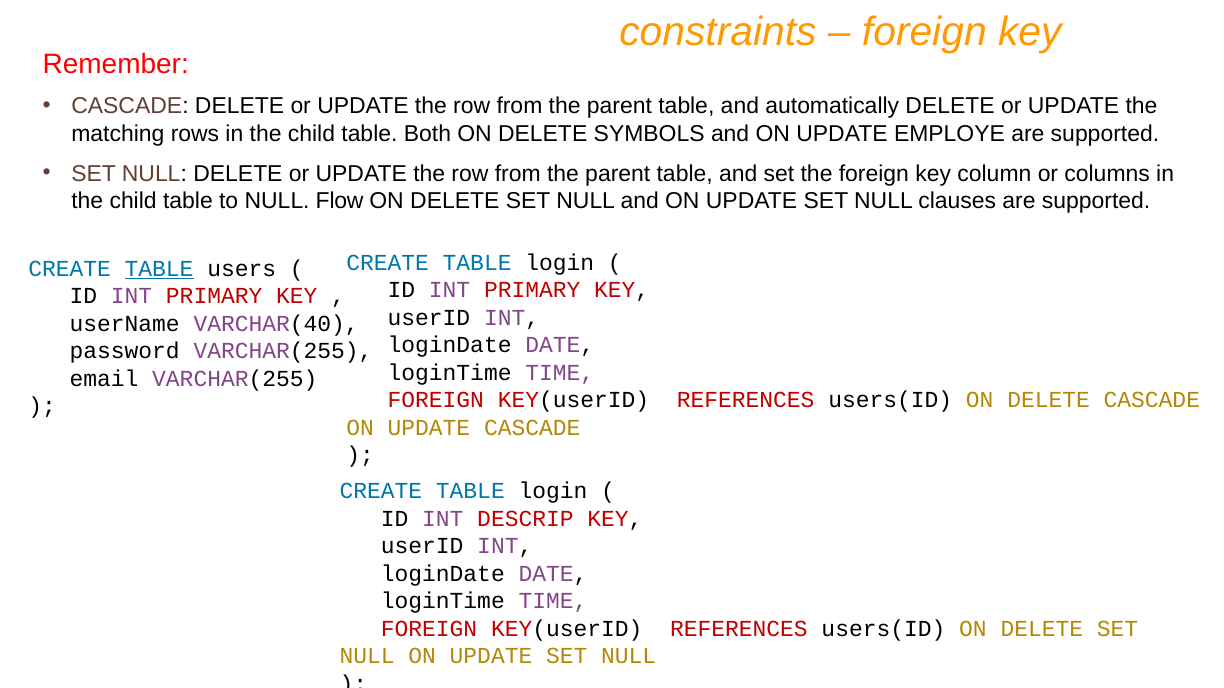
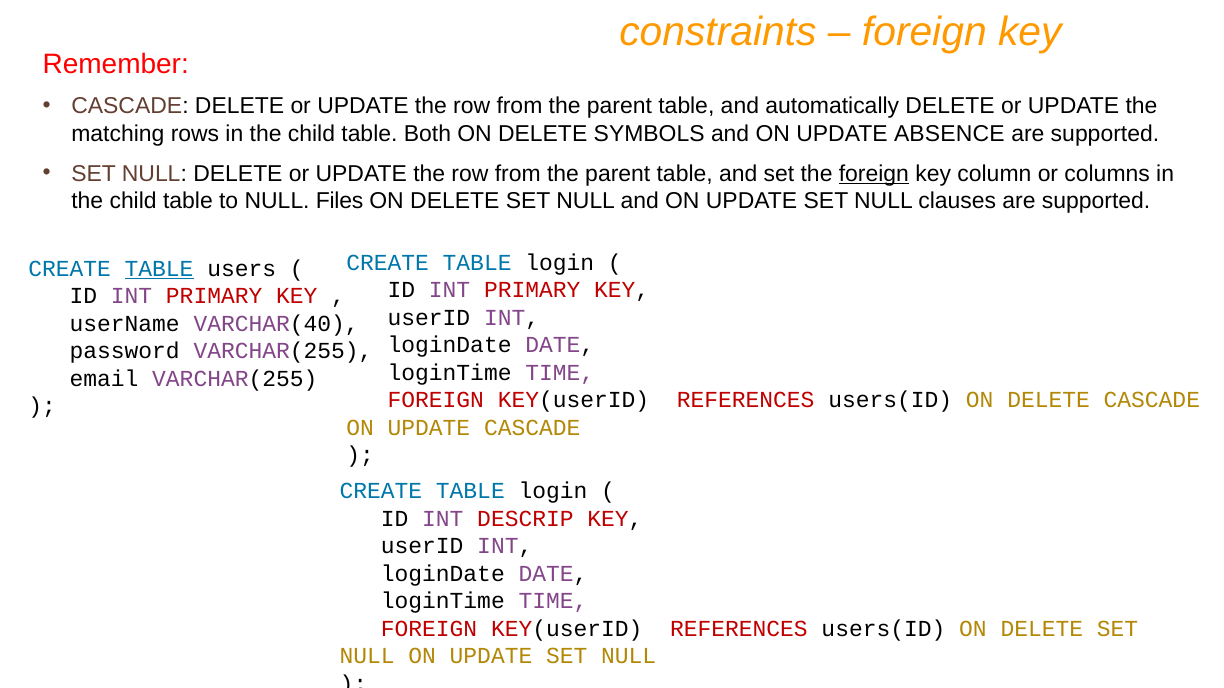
EMPLOYE: EMPLOYE -> ABSENCE
foreign at (874, 174) underline: none -> present
Flow: Flow -> Files
